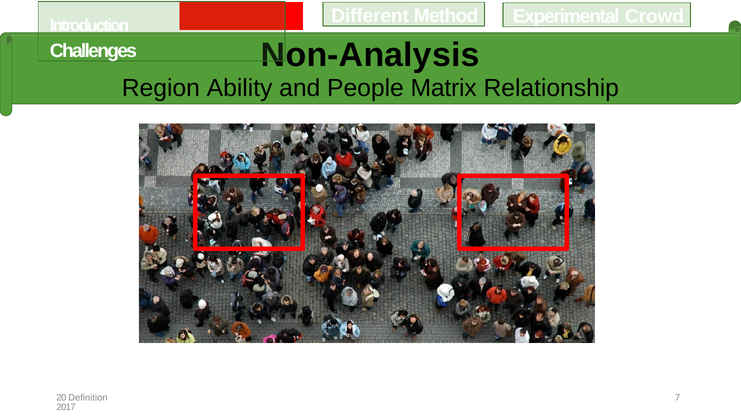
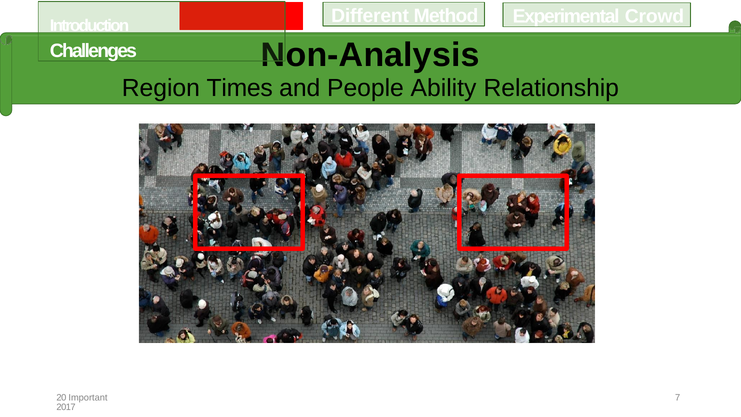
Ability: Ability -> Times
Matrix: Matrix -> Ability
Definition: Definition -> Important
